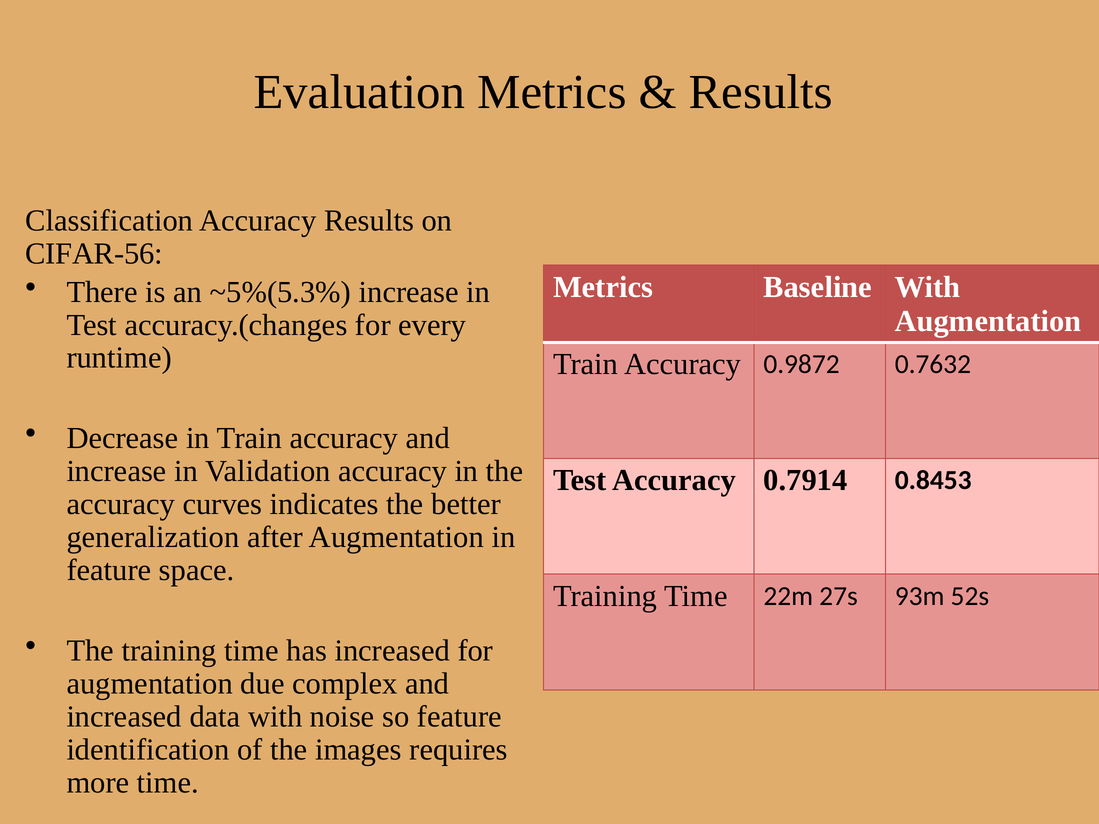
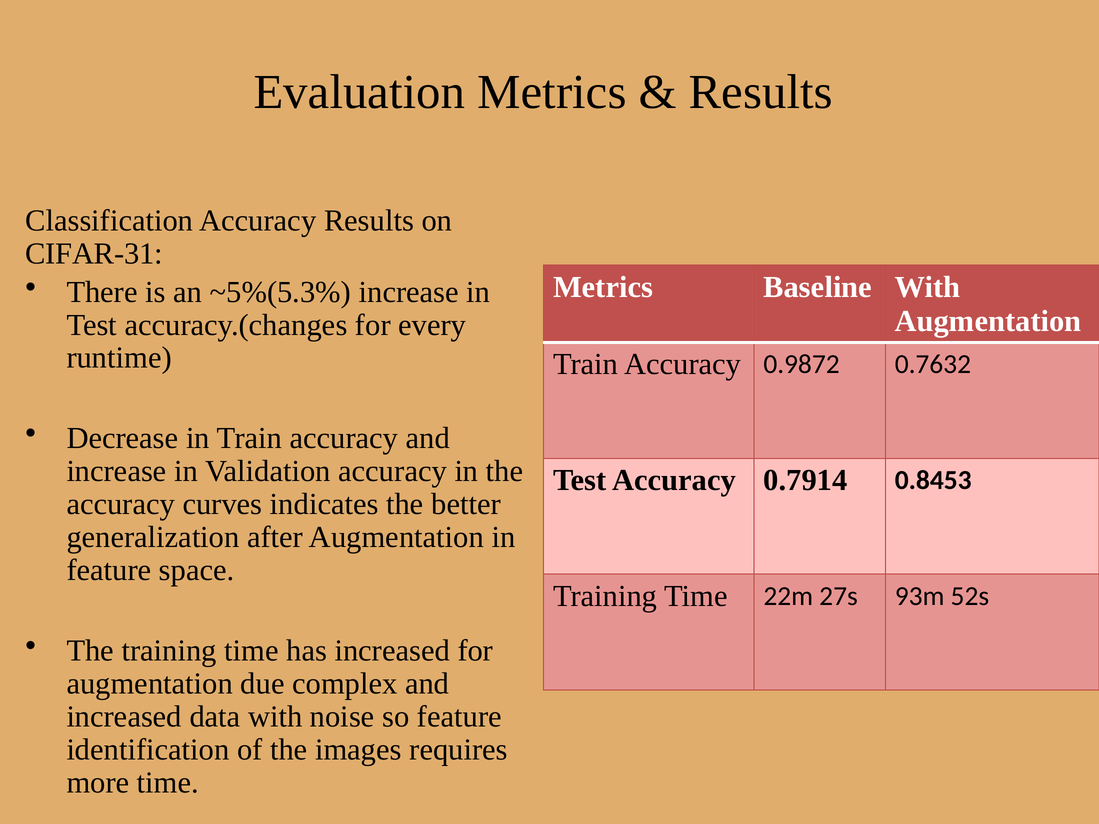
CIFAR-56: CIFAR-56 -> CIFAR-31
